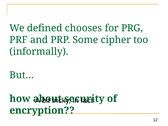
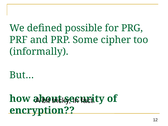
chooses: chooses -> possible
